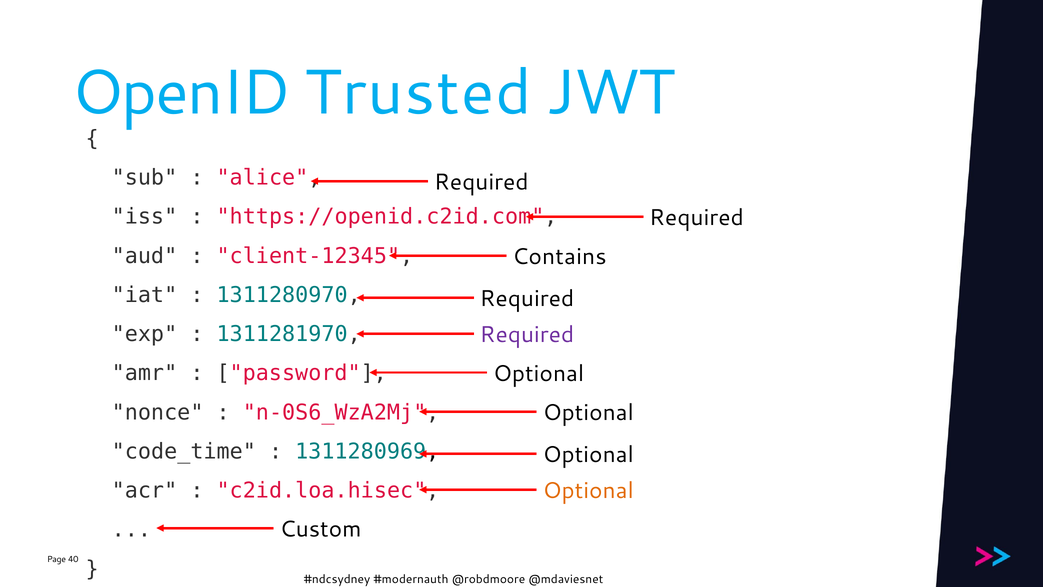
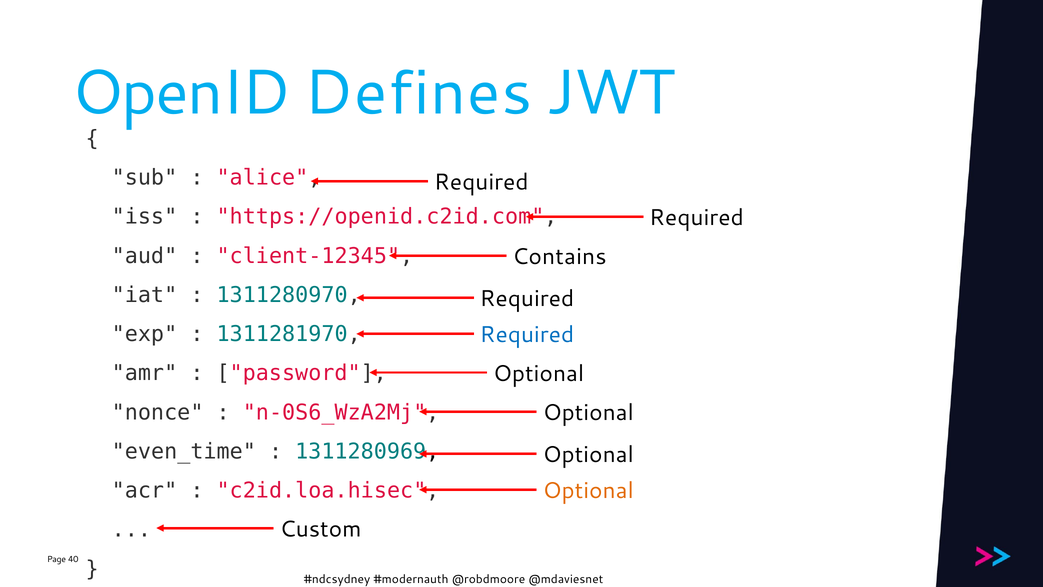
Trusted: Trusted -> Defines
Required at (527, 335) colour: purple -> blue
code_time: code_time -> even_time
